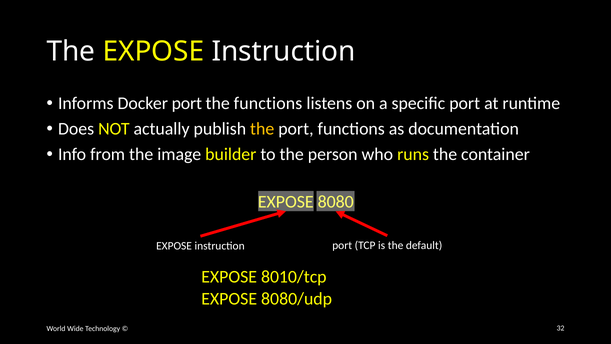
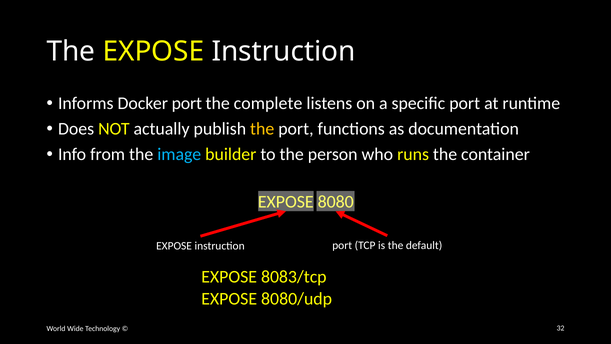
the functions: functions -> complete
image colour: white -> light blue
8010/tcp: 8010/tcp -> 8083/tcp
